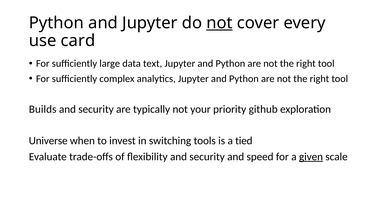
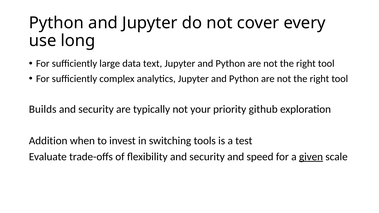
not at (219, 23) underline: present -> none
card: card -> long
Universe: Universe -> Addition
tied: tied -> test
